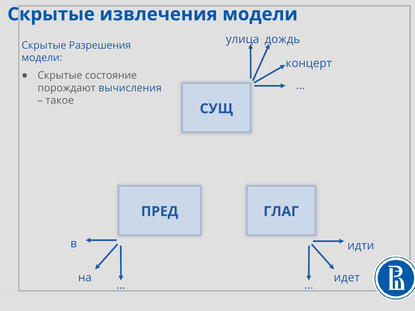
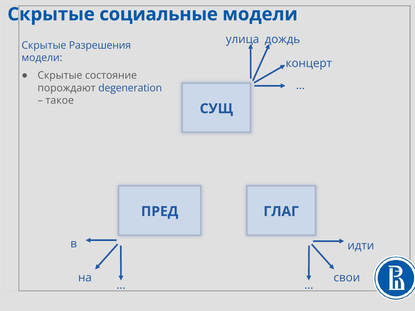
извлечения: извлечения -> социальные
вычисления: вычисления -> degeneration
идет: идет -> свои
